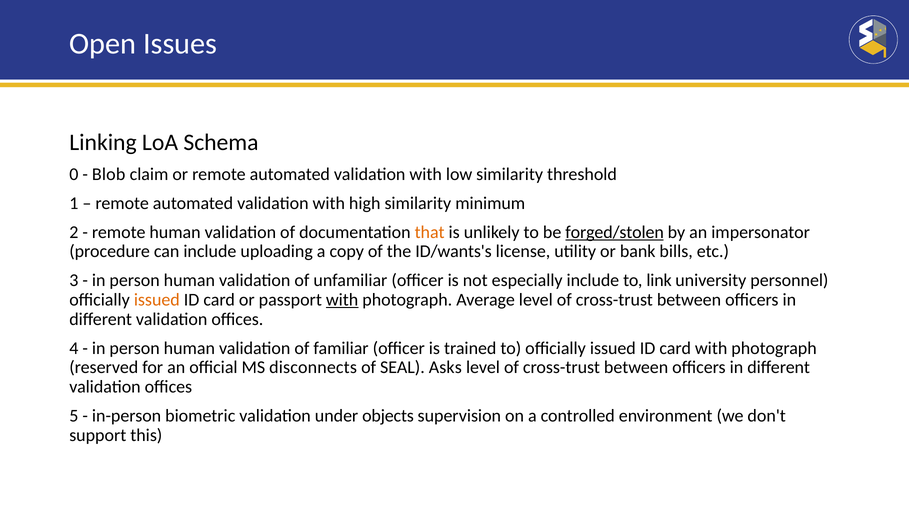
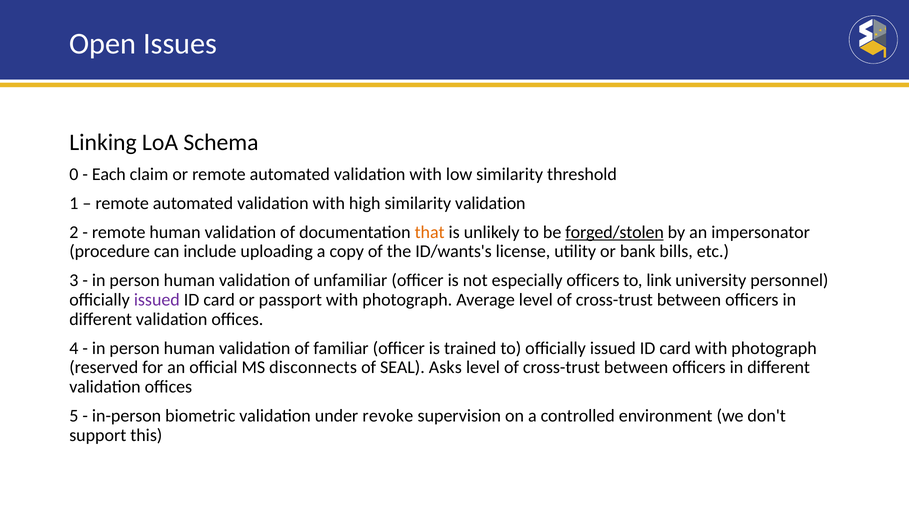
Blob: Blob -> Each
similarity minimum: minimum -> validation
especially include: include -> officers
issued at (157, 300) colour: orange -> purple
with at (342, 300) underline: present -> none
objects: objects -> revoke
